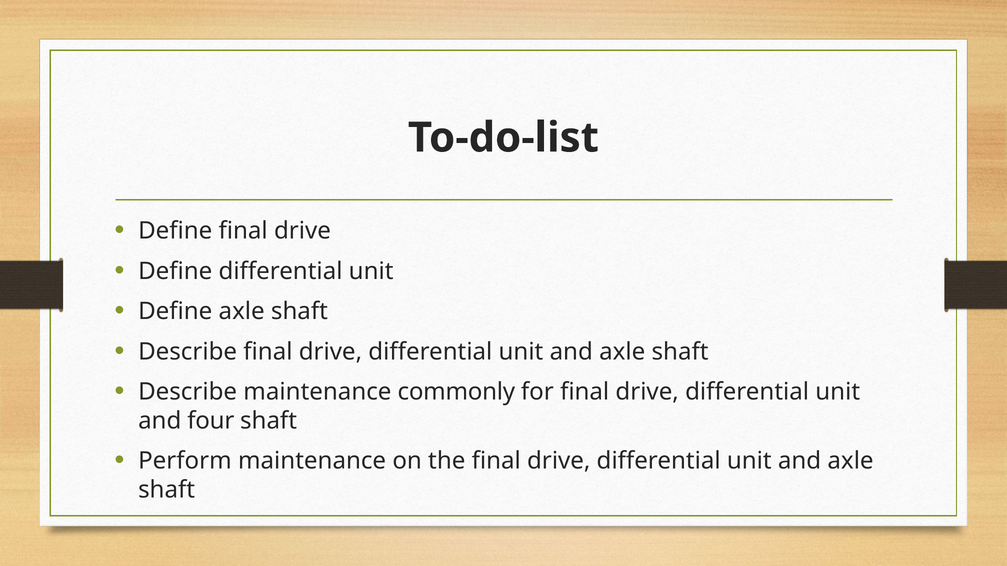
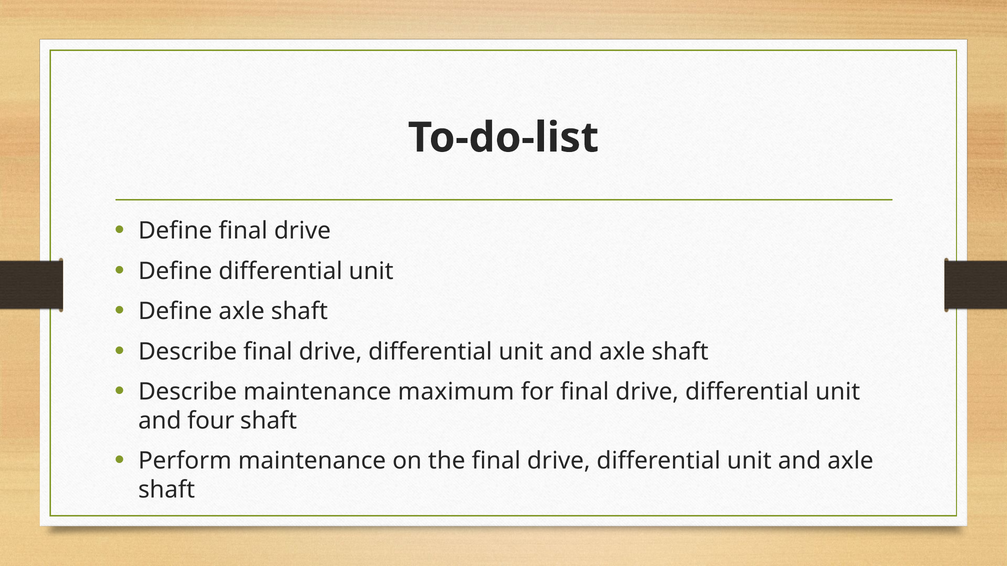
commonly: commonly -> maximum
